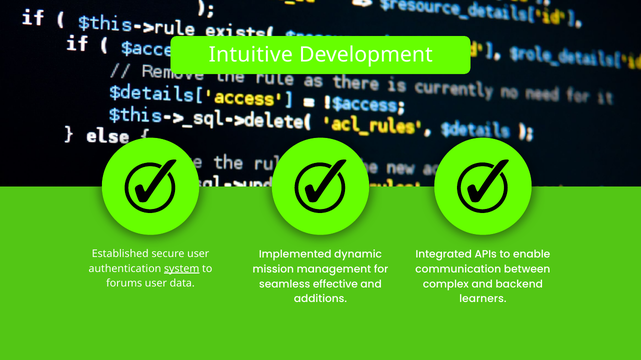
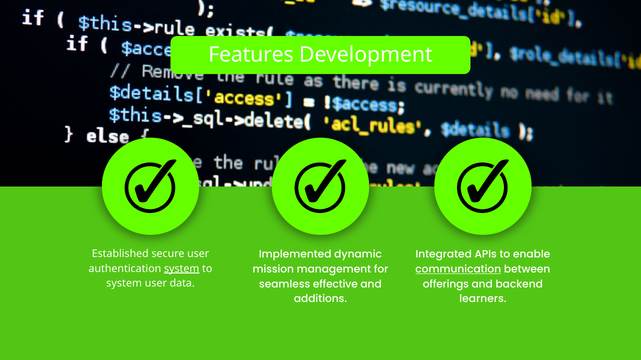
Intuitive: Intuitive -> Features
communication underline: none -> present
forums at (124, 284): forums -> system
complex: complex -> offerings
